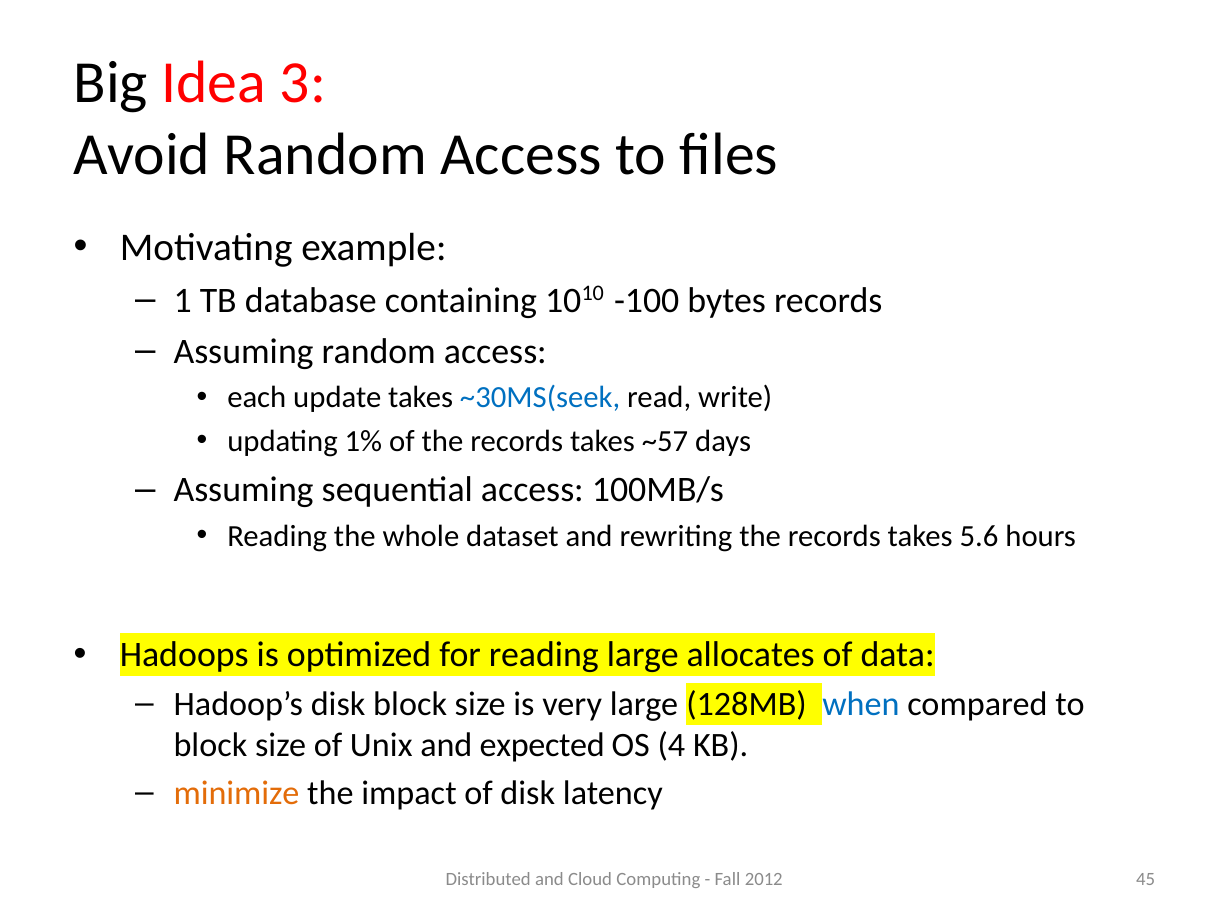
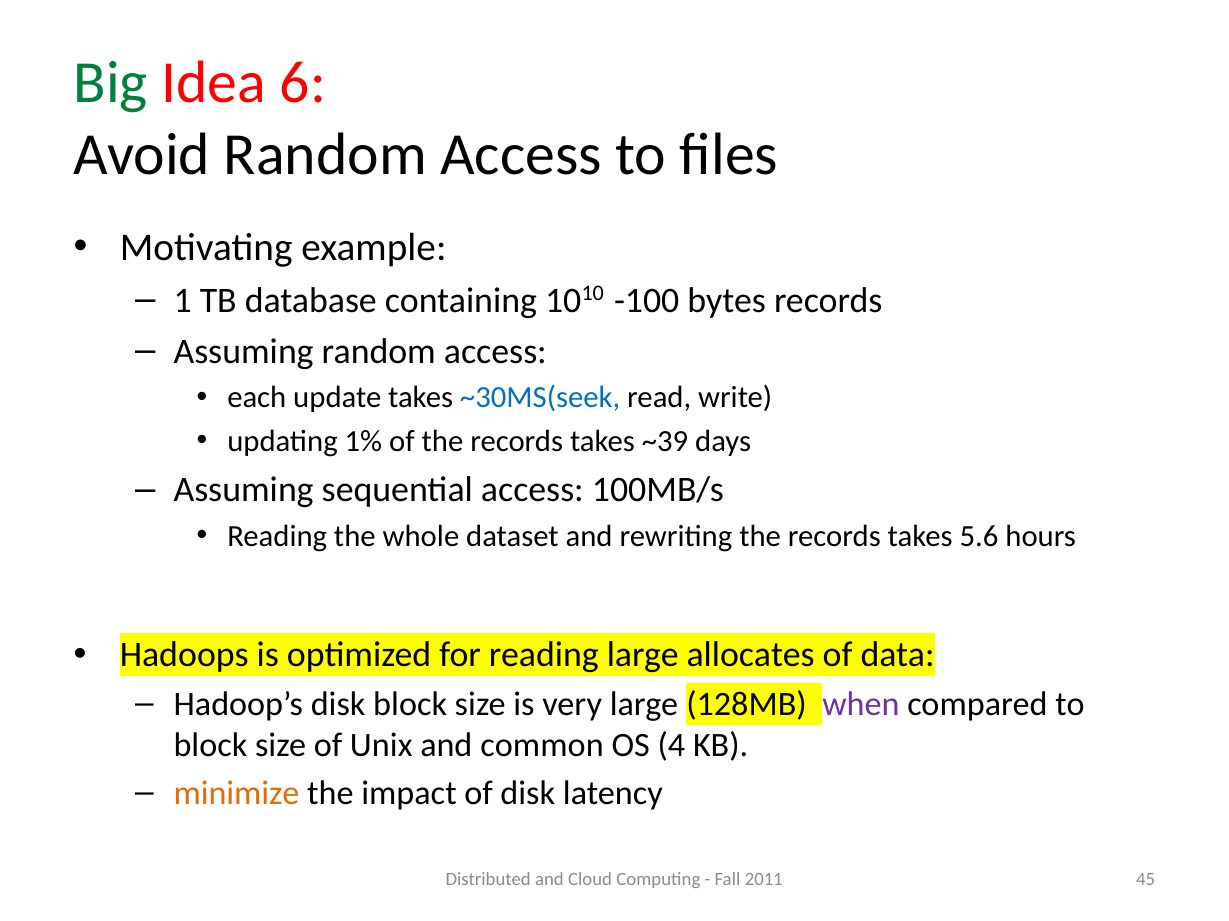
Big colour: black -> green
3: 3 -> 6
~57: ~57 -> ~39
when colour: blue -> purple
expected: expected -> common
2012: 2012 -> 2011
